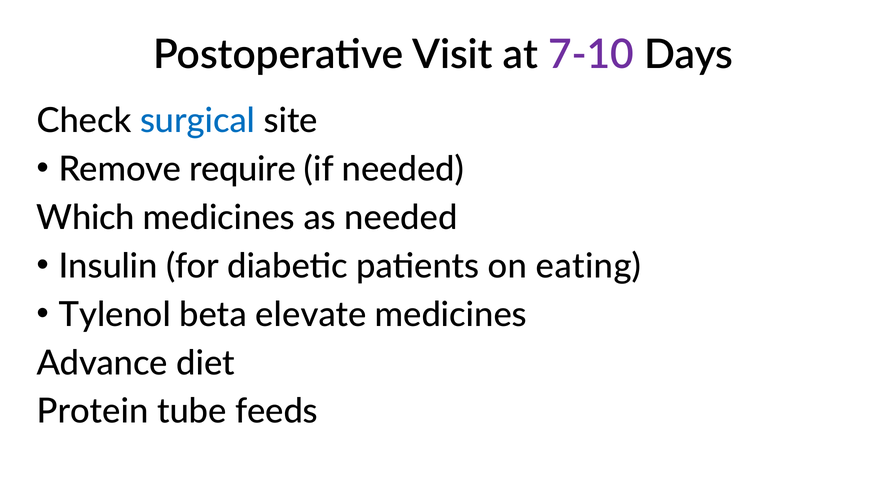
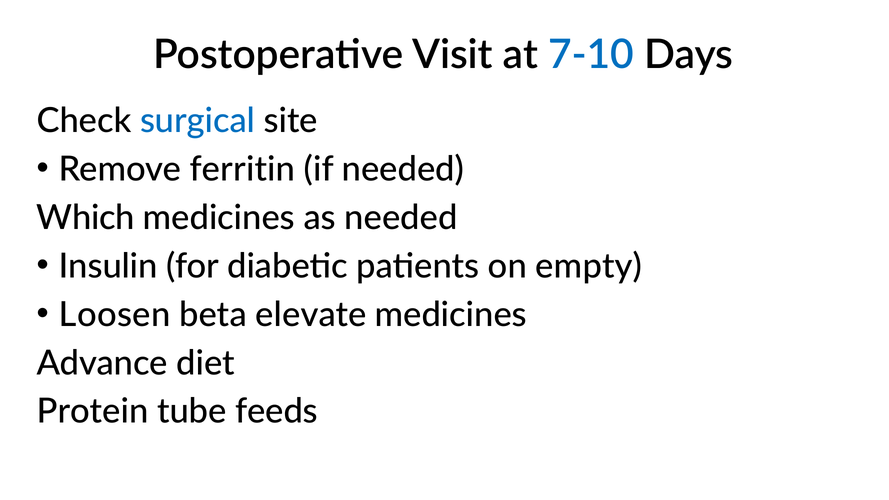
7-10 colour: purple -> blue
require: require -> ferritin
eating: eating -> empty
Tylenol: Tylenol -> Loosen
